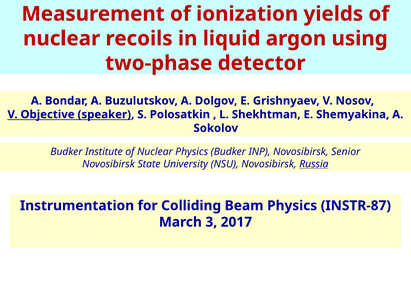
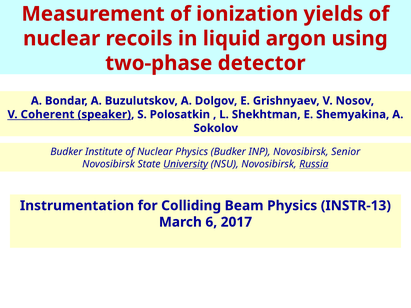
Objective: Objective -> Coherent
University underline: none -> present
INSTR-87: INSTR-87 -> INSTR-13
3: 3 -> 6
